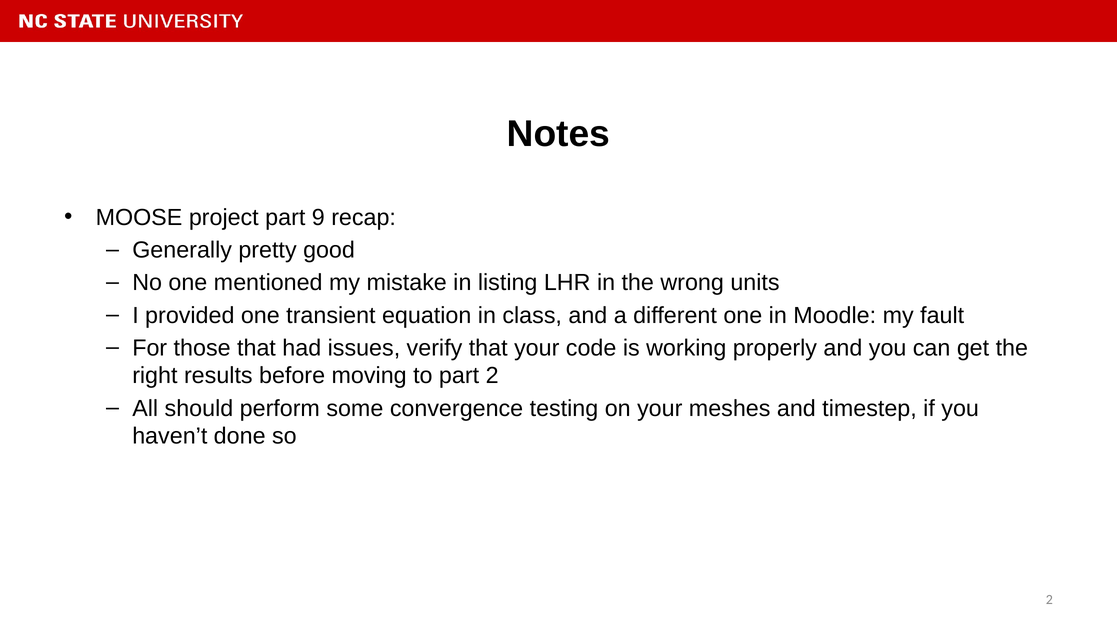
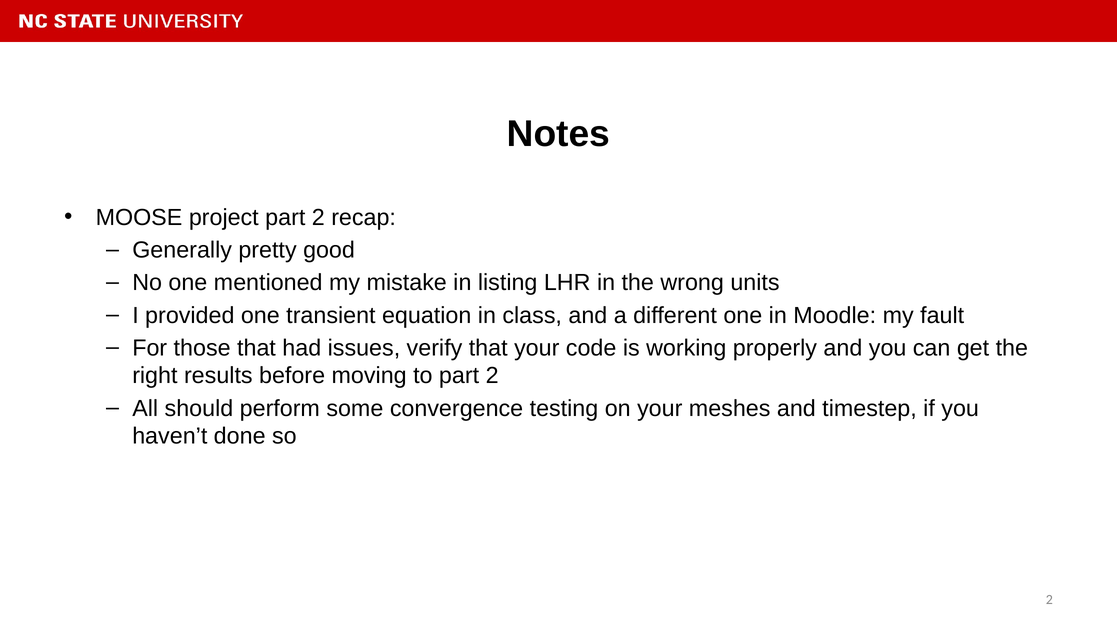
project part 9: 9 -> 2
